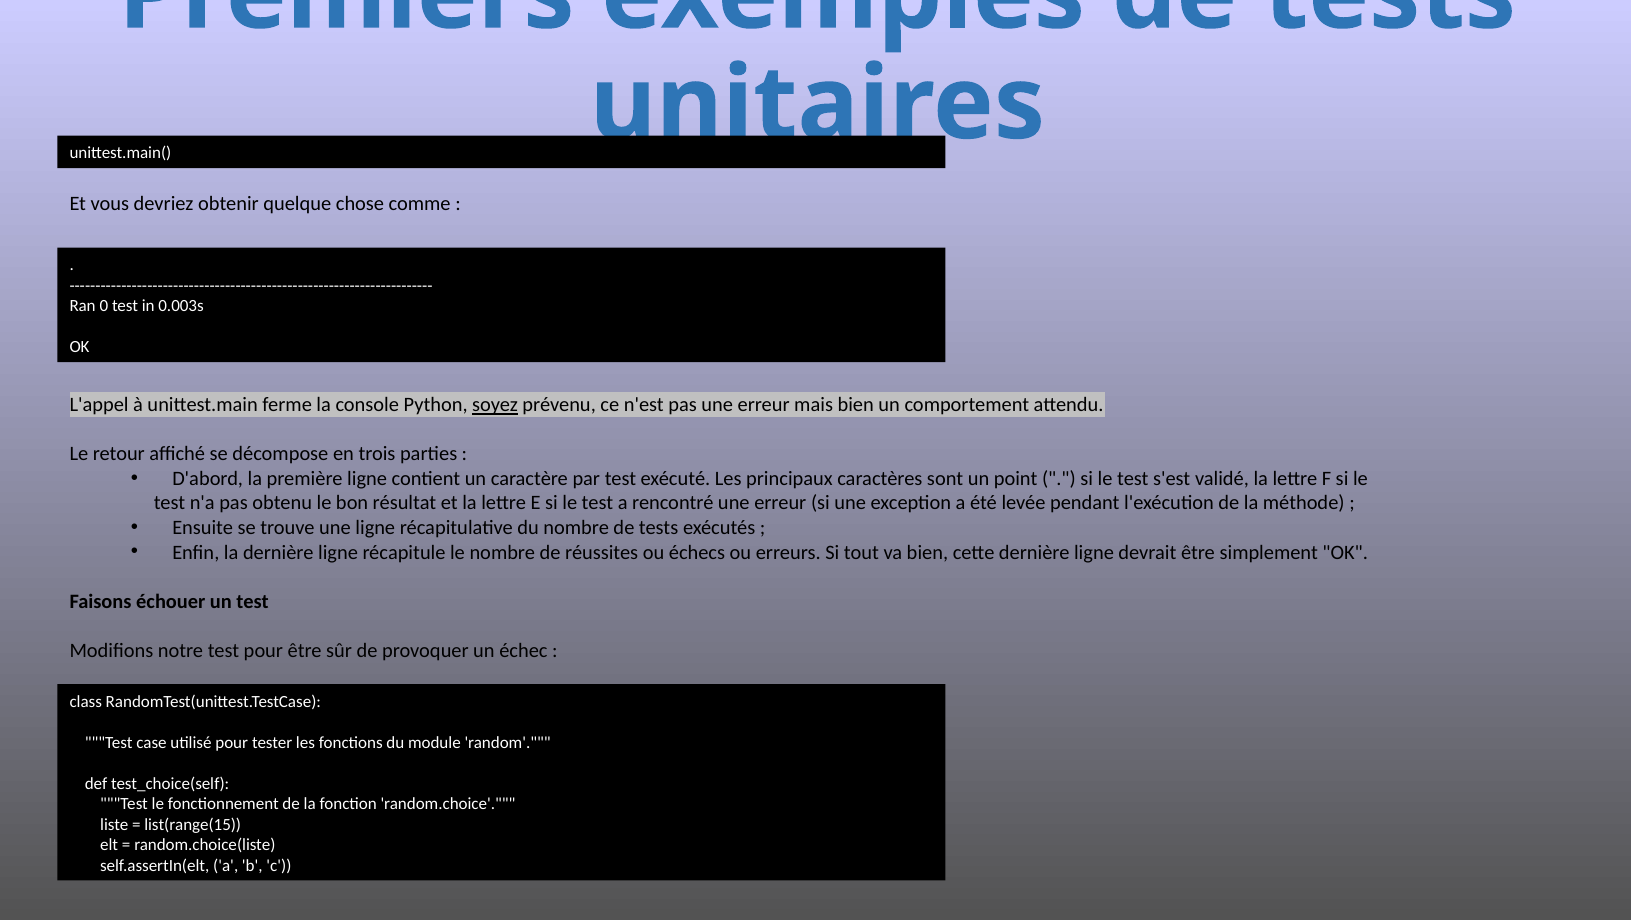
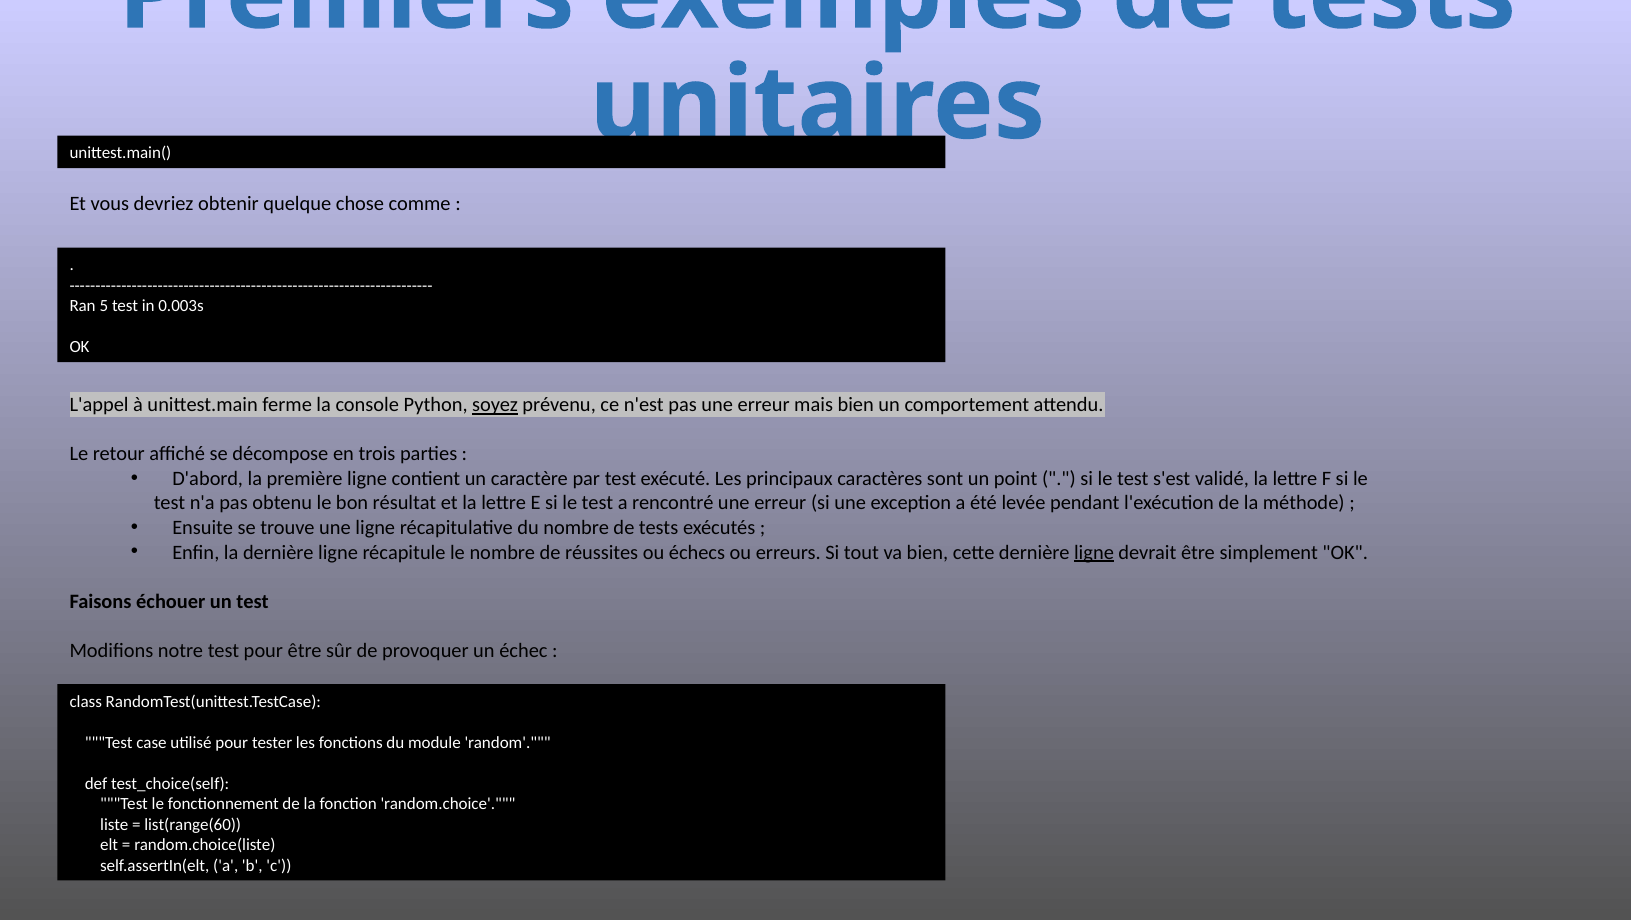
0: 0 -> 5
ligne at (1094, 552) underline: none -> present
list(range(15: list(range(15 -> list(range(60
